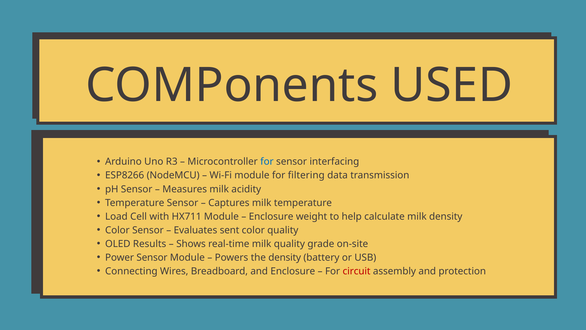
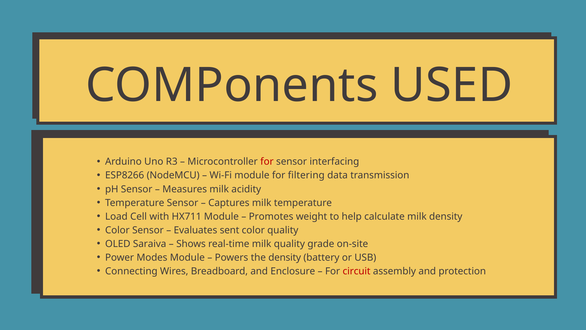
for at (267, 162) colour: blue -> red
Enclosure at (271, 216): Enclosure -> Promotes
Results: Results -> Saraiva
Power Sensor: Sensor -> Modes
